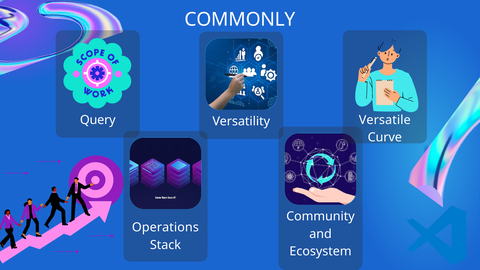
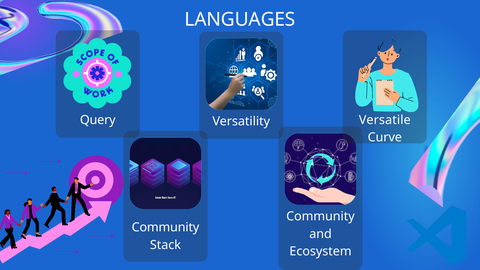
COMMONLY: COMMONLY -> LANGUAGES
Operations at (165, 228): Operations -> Community
